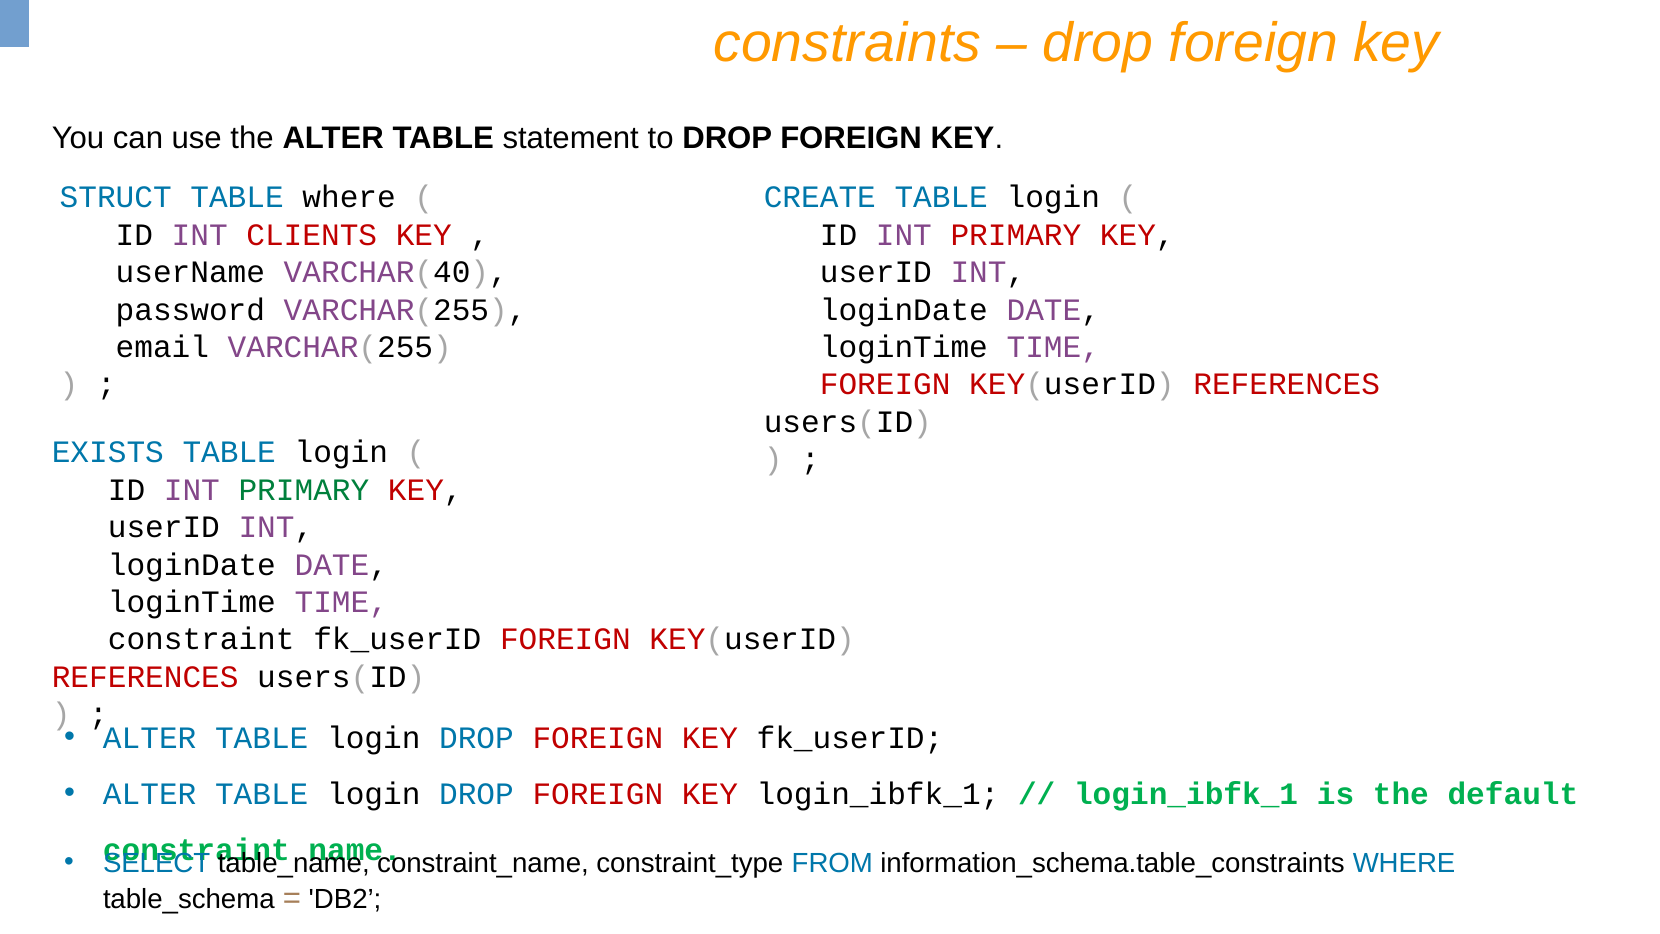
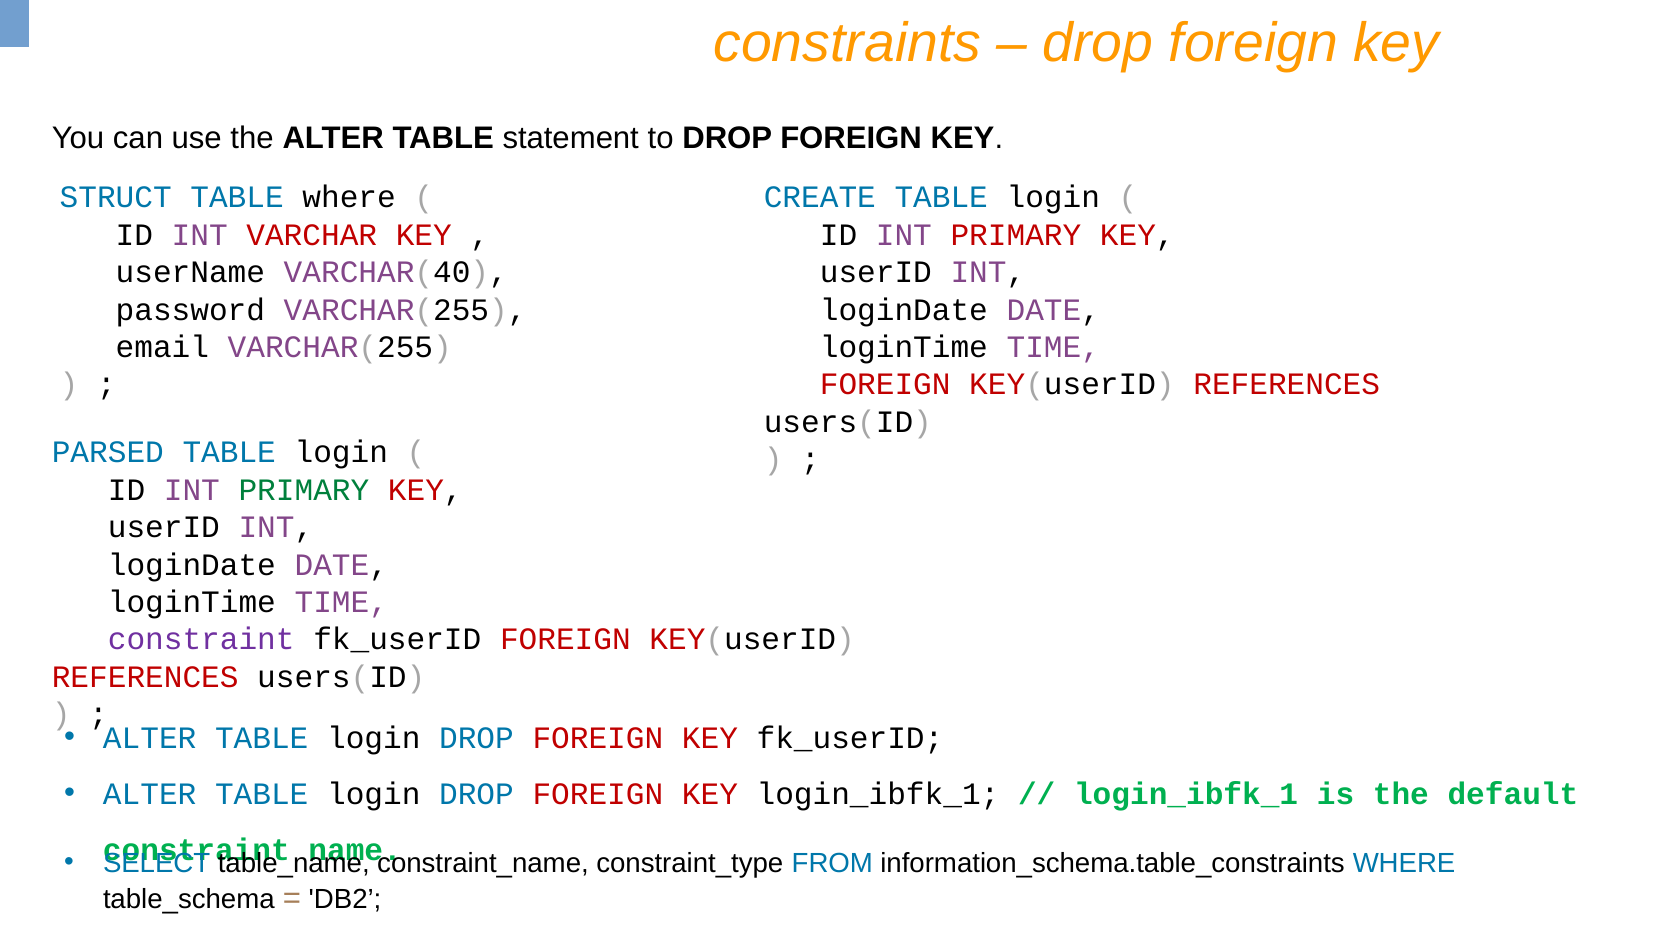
CLIENTS: CLIENTS -> VARCHAR
EXISTS: EXISTS -> PARSED
constraint at (201, 639) colour: black -> purple
